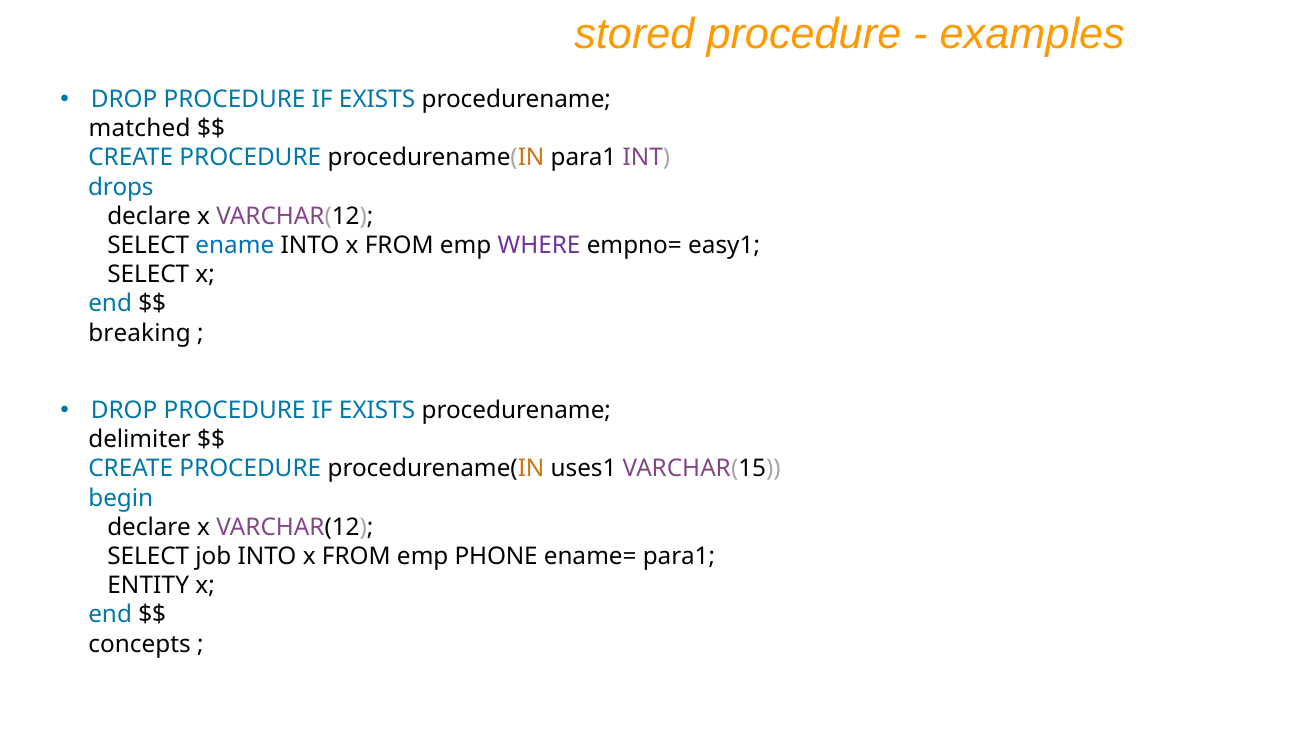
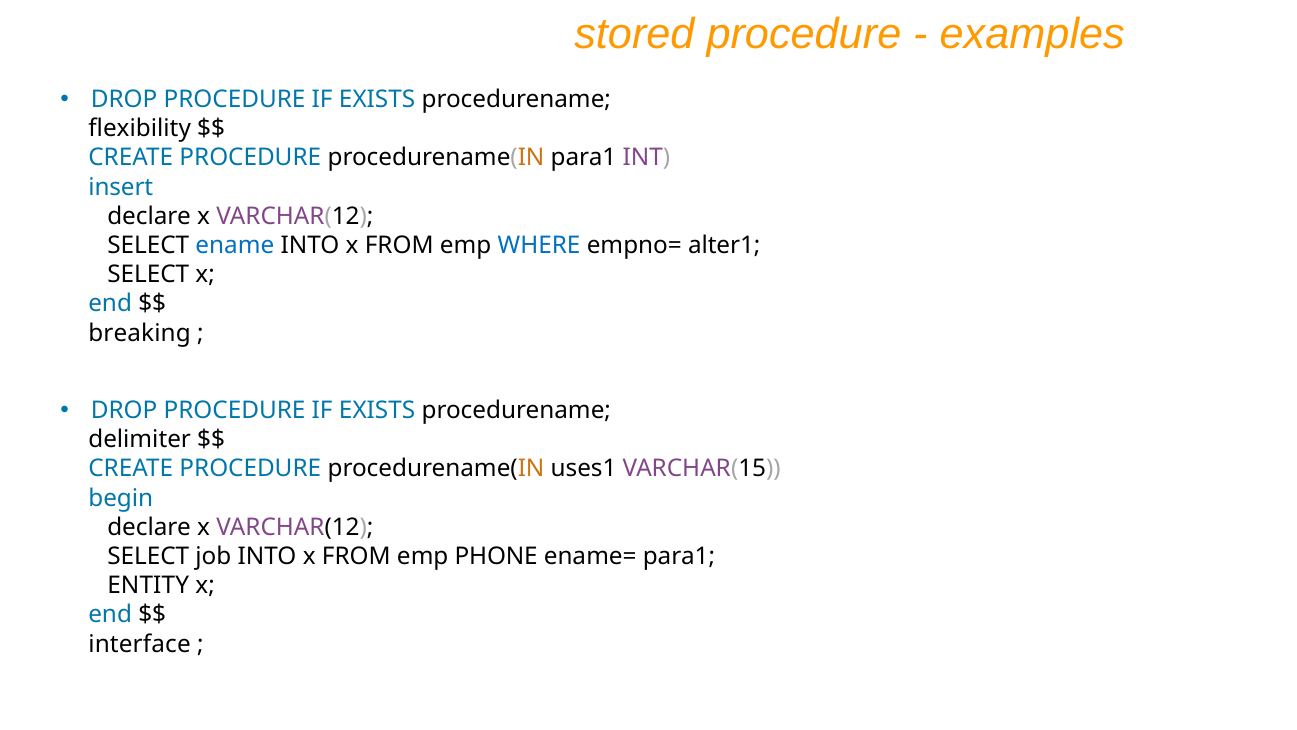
matched: matched -> flexibility
drops: drops -> insert
WHERE colour: purple -> blue
easy1: easy1 -> alter1
concepts: concepts -> interface
